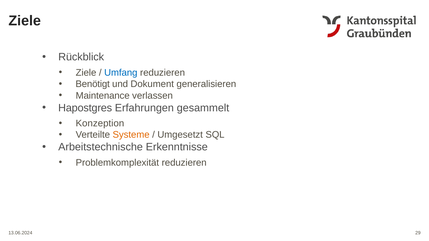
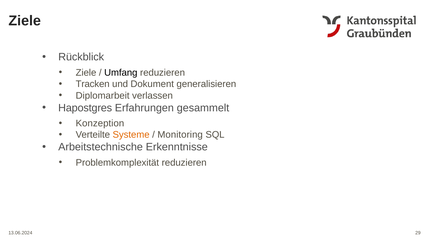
Umfang colour: blue -> black
Benötigt: Benötigt -> Tracken
Maintenance: Maintenance -> Diplomarbeit
Umgesetzt: Umgesetzt -> Monitoring
